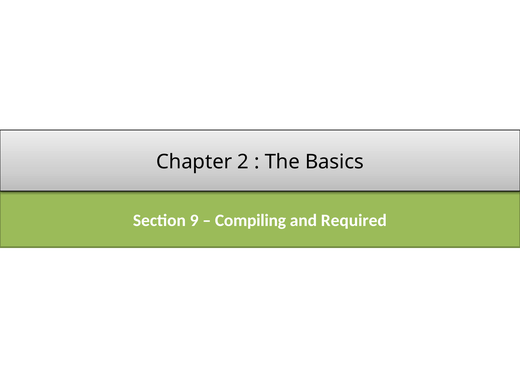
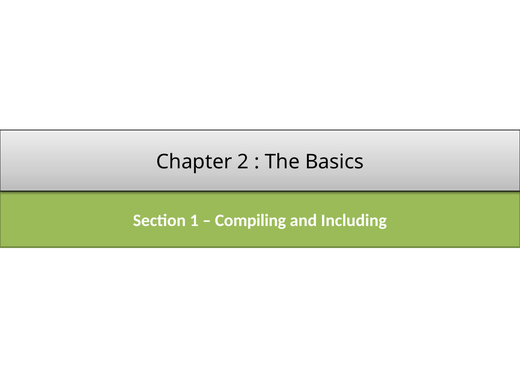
9: 9 -> 1
Required: Required -> Including
